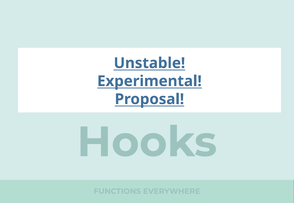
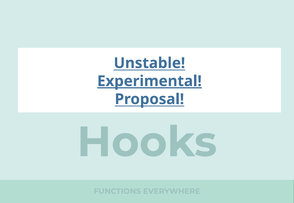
Experimental underline: none -> present
